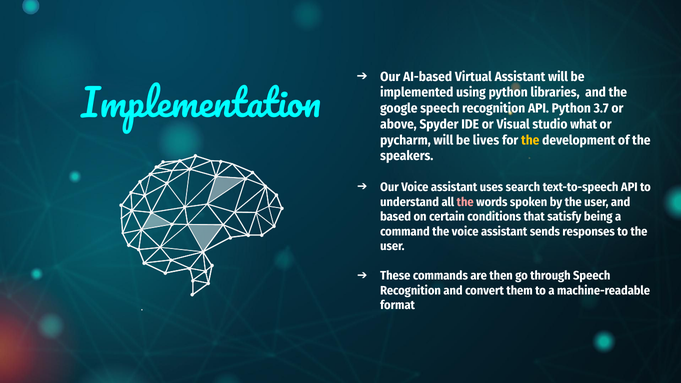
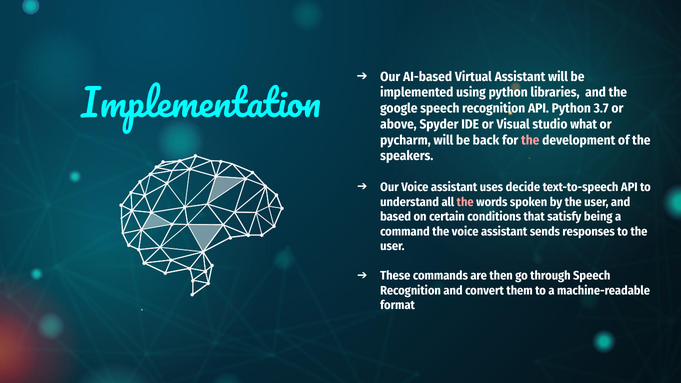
lives: lives -> back
the at (530, 140) colour: yellow -> pink
search: search -> decide
